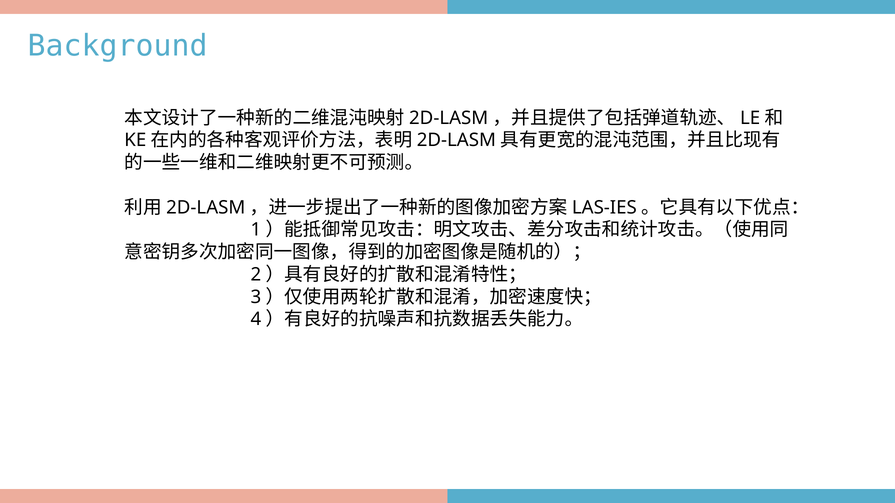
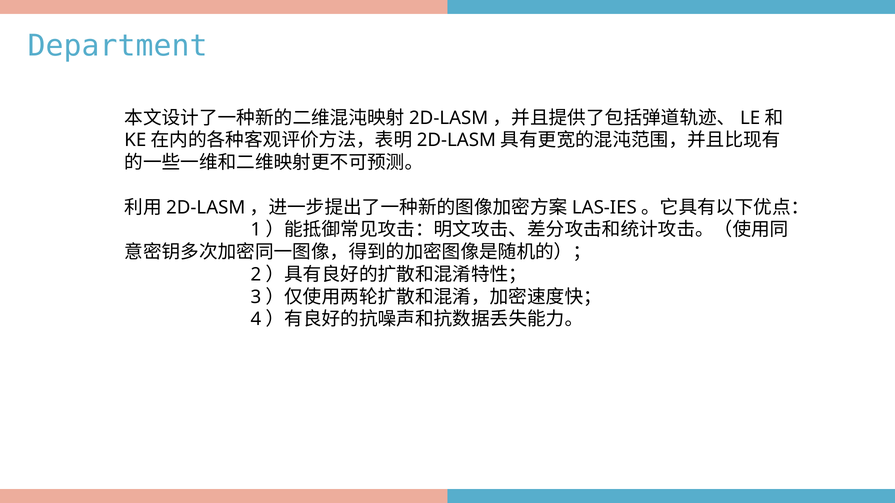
Background: Background -> Department
